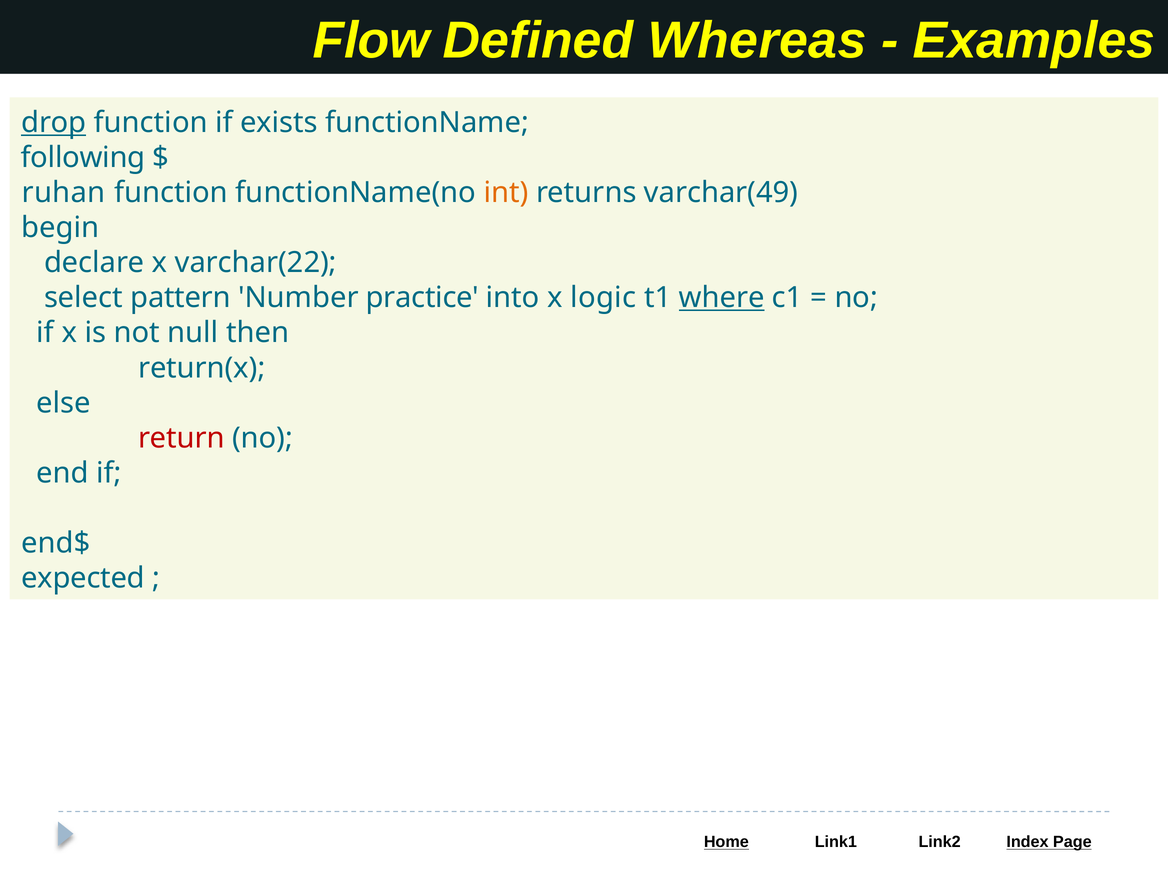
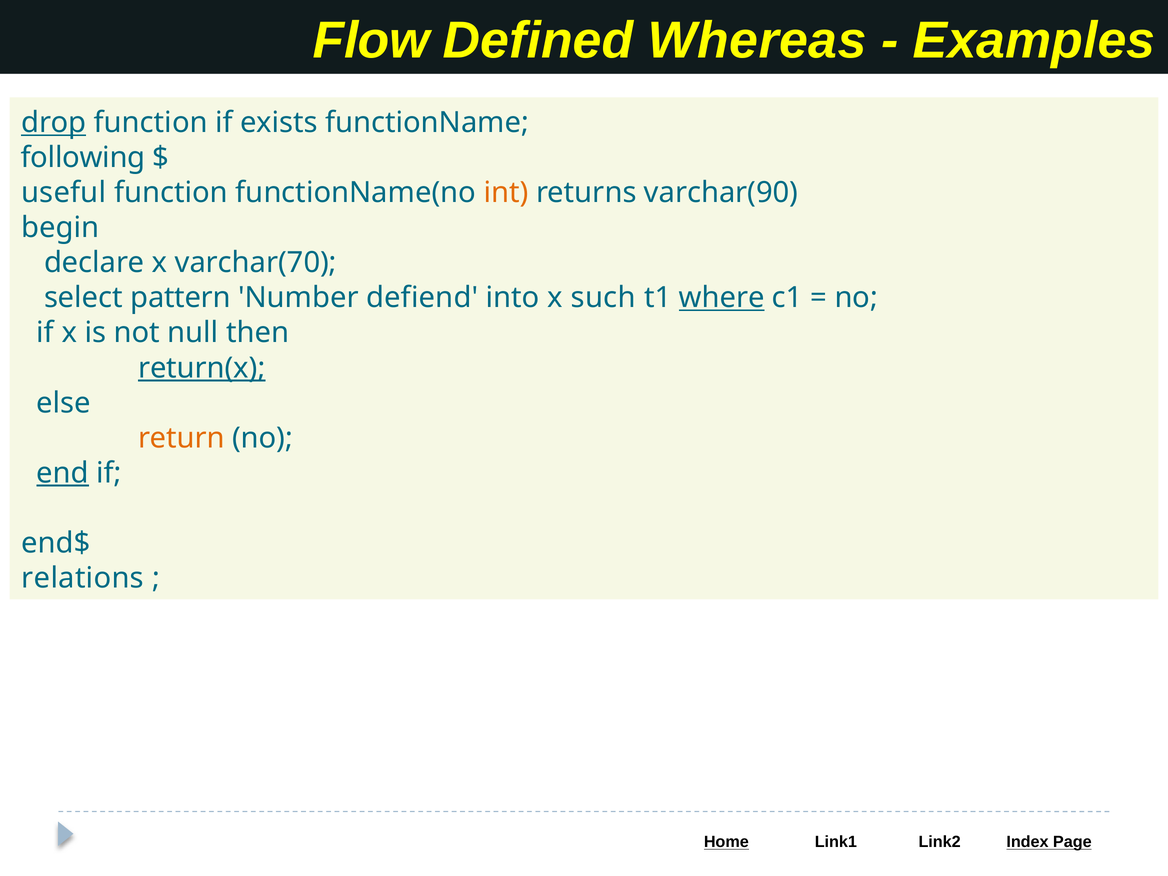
ruhan: ruhan -> useful
varchar(49: varchar(49 -> varchar(90
varchar(22: varchar(22 -> varchar(70
practice: practice -> defiend
logic: logic -> such
return(x underline: none -> present
return colour: red -> orange
end underline: none -> present
expected: expected -> relations
